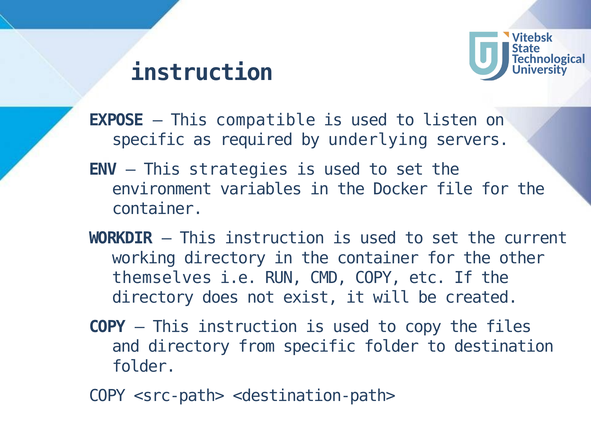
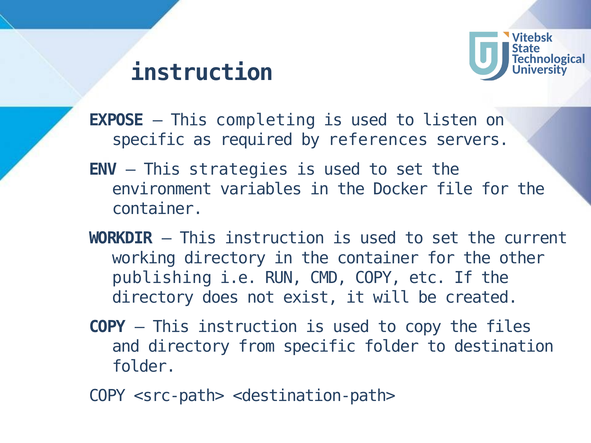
compatible: compatible -> completing
underlying: underlying -> references
themselves: themselves -> publishing
